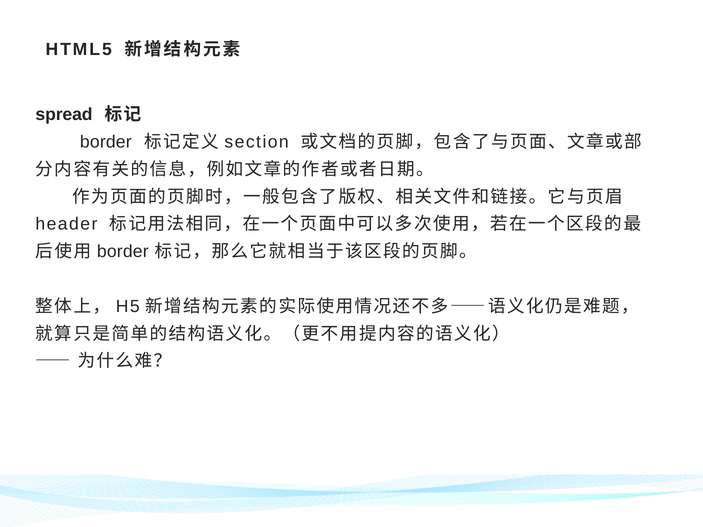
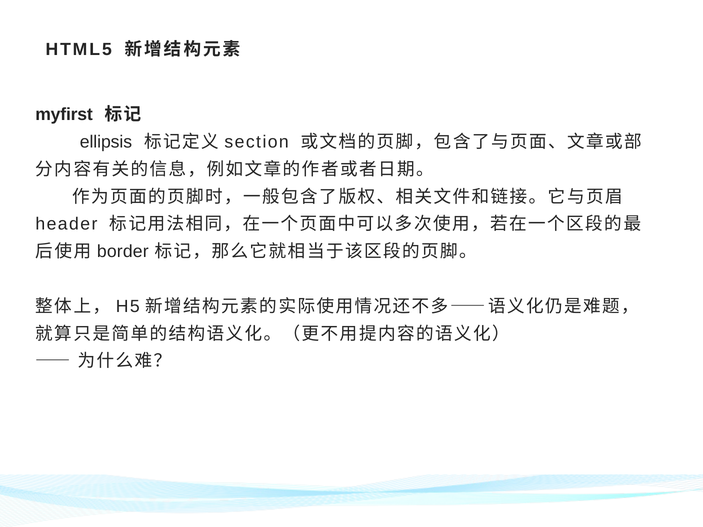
spread: spread -> myfirst
border at (106, 142): border -> ellipsis
